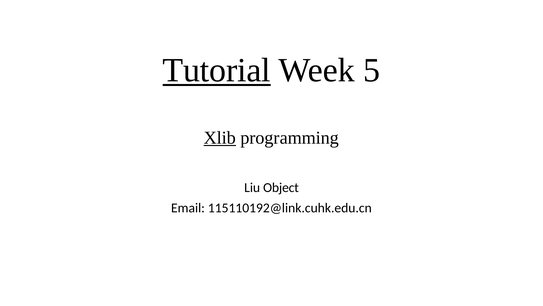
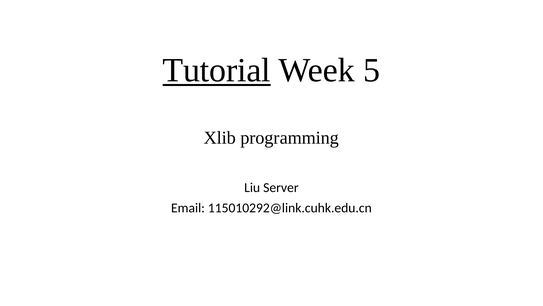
Xlib underline: present -> none
Object: Object -> Server
115110192@link.cuhk.edu.cn: 115110192@link.cuhk.edu.cn -> 115010292@link.cuhk.edu.cn
